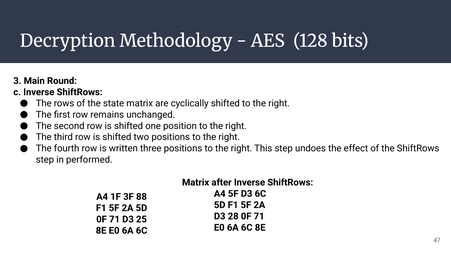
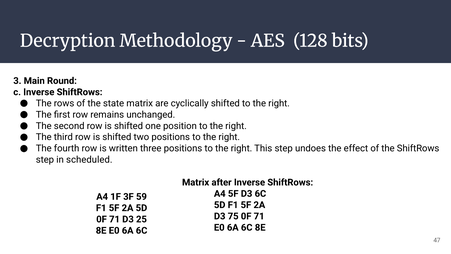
performed: performed -> scheduled
88: 88 -> 59
28: 28 -> 75
